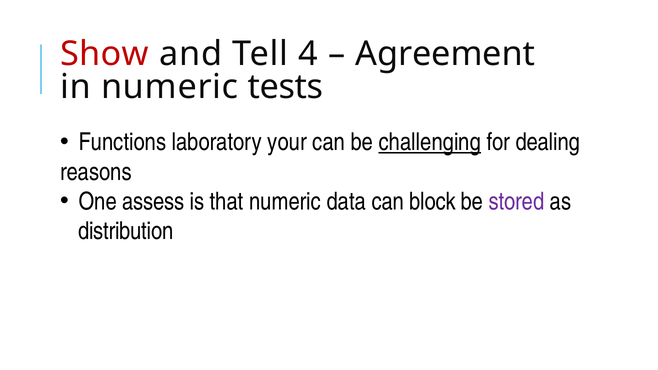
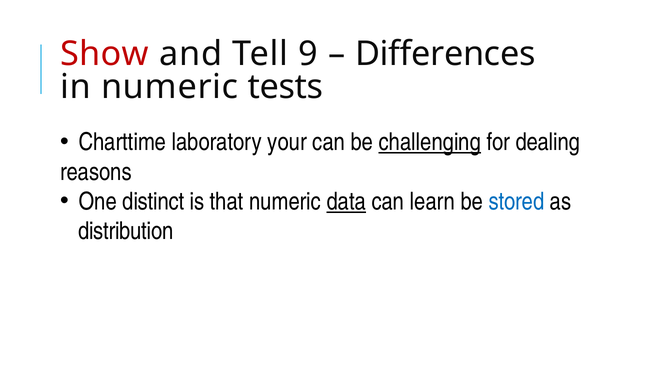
4: 4 -> 9
Agreement: Agreement -> Differences
Functions: Functions -> Charttime
assess: assess -> distinct
data underline: none -> present
block: block -> learn
stored colour: purple -> blue
